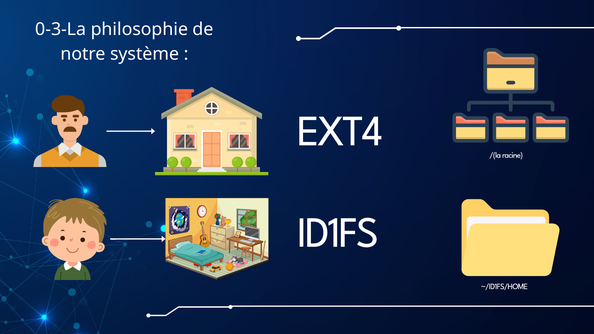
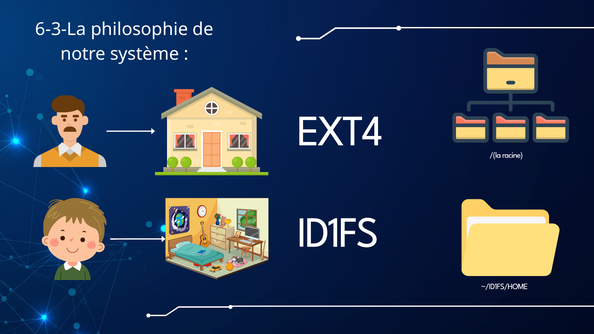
0-3-La: 0-3-La -> 6-3-La
